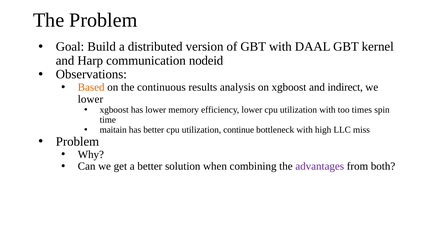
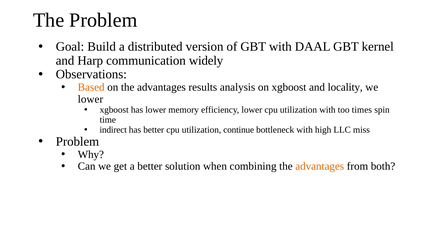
nodeid: nodeid -> widely
on the continuous: continuous -> advantages
indirect: indirect -> locality
maitain: maitain -> indirect
advantages at (320, 166) colour: purple -> orange
